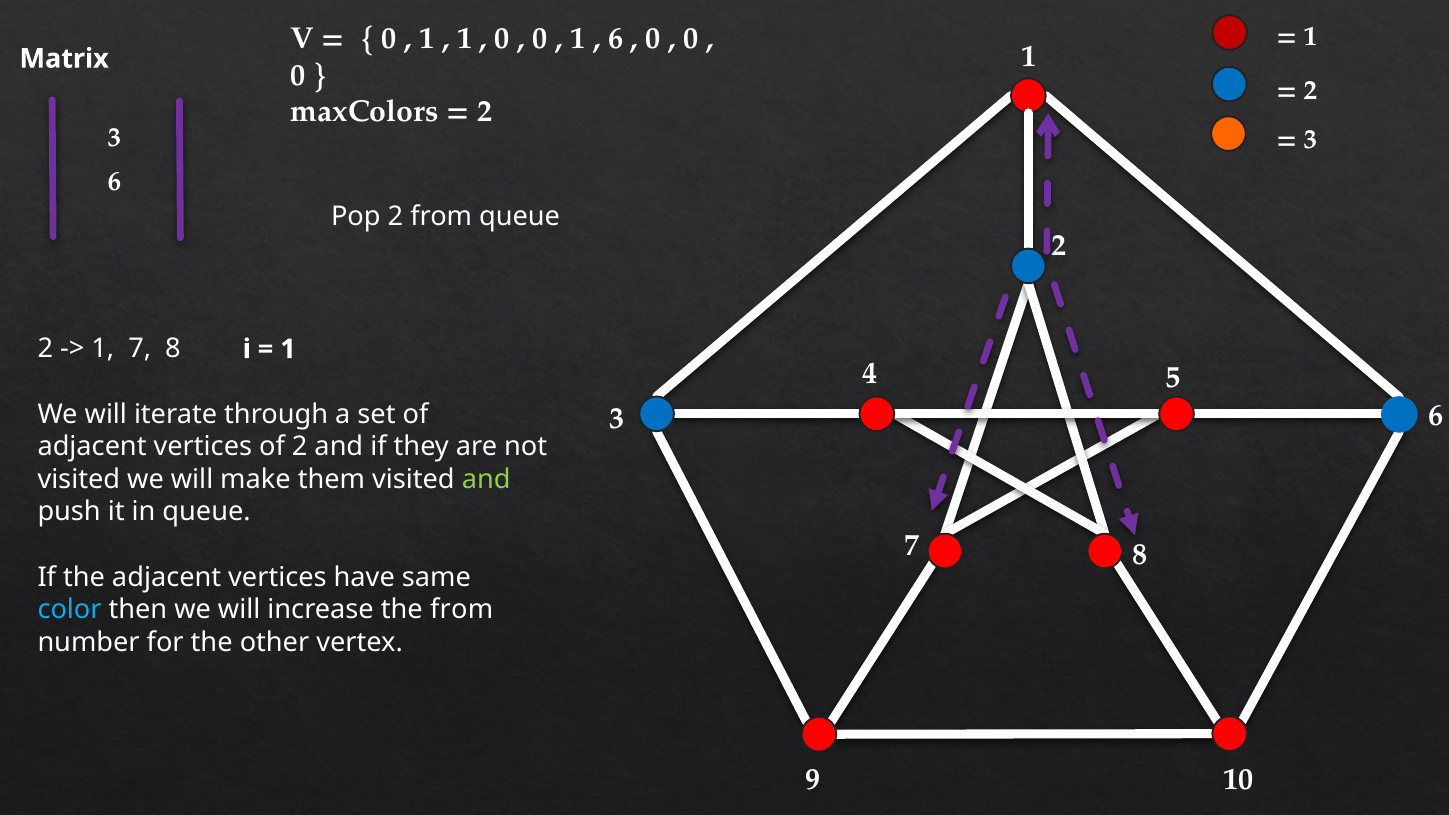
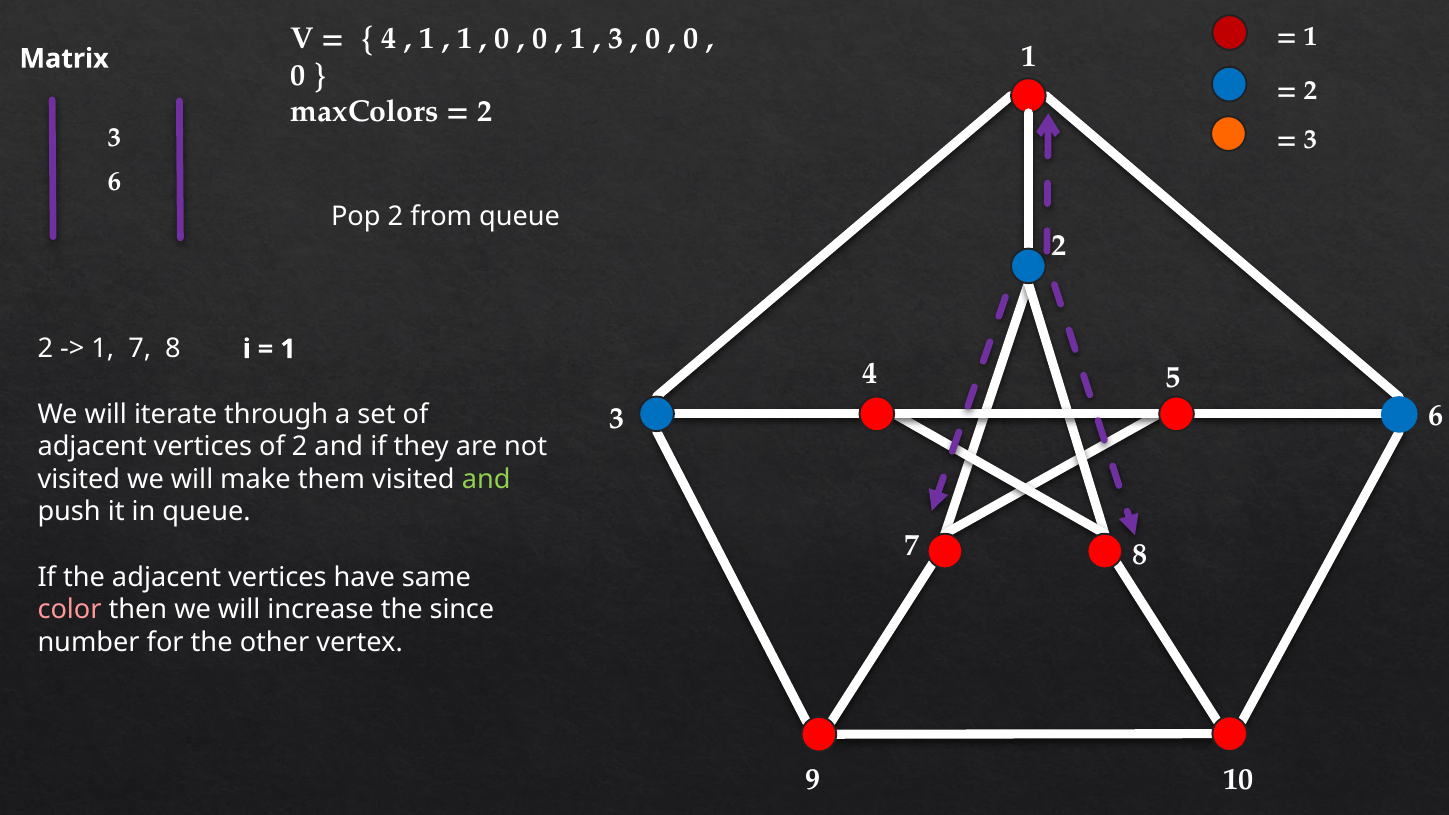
0 at (389, 39): 0 -> 4
6 at (616, 39): 6 -> 3
color colour: light blue -> pink
the from: from -> since
